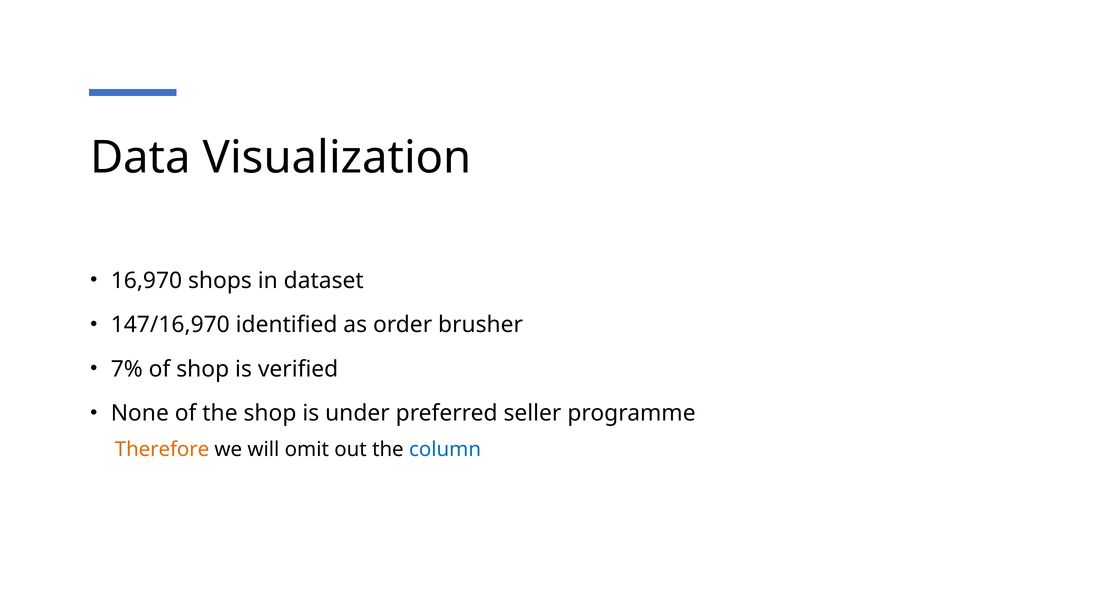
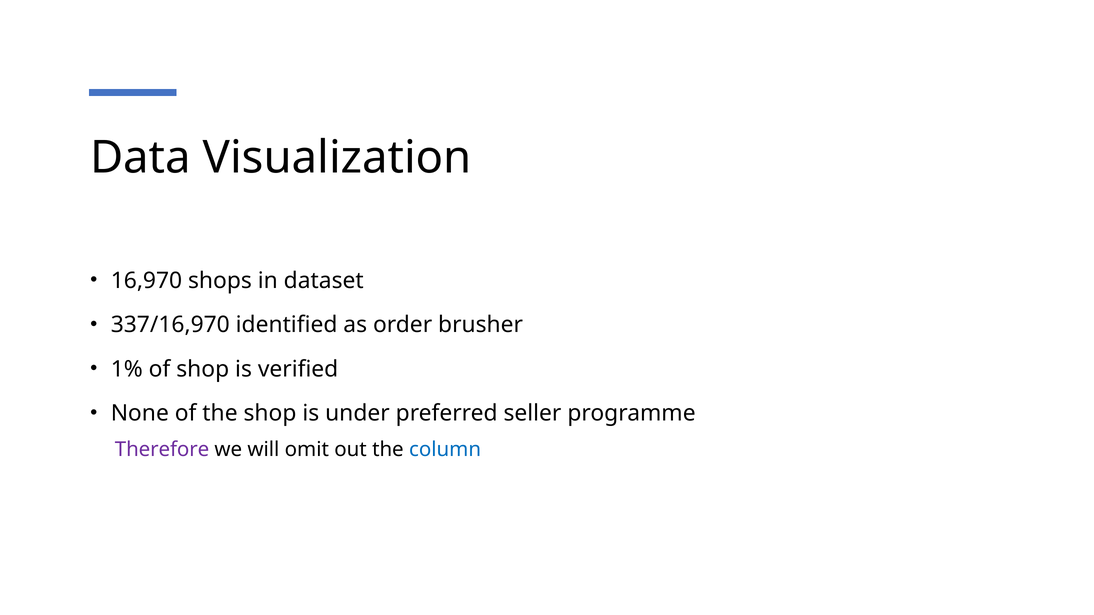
147/16,970: 147/16,970 -> 337/16,970
7%: 7% -> 1%
Therefore colour: orange -> purple
